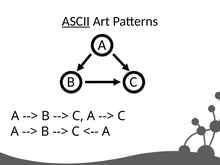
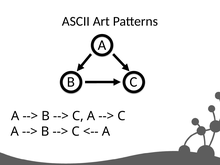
ASCII underline: present -> none
